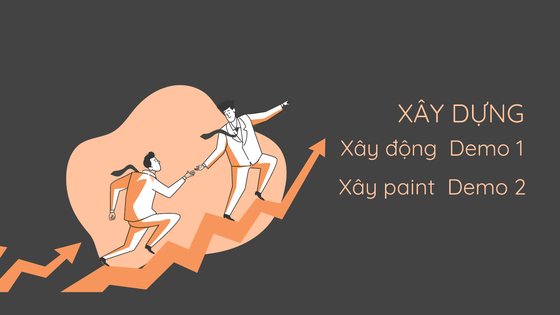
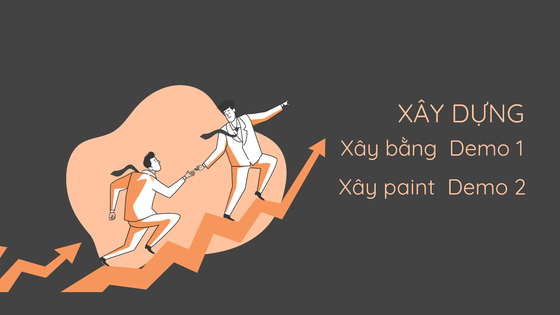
động: động -> bằng
